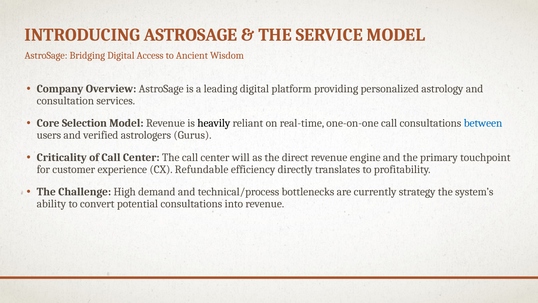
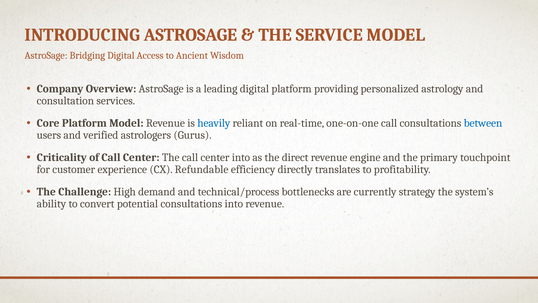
Core Selection: Selection -> Platform
heavily colour: black -> blue
center will: will -> into
